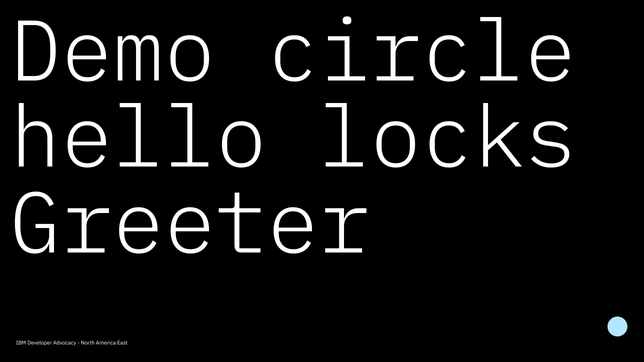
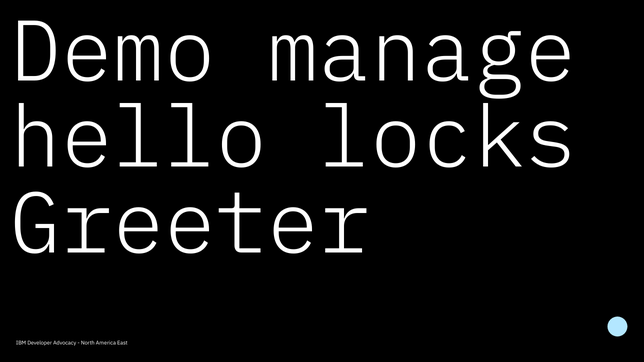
circle: circle -> manage
